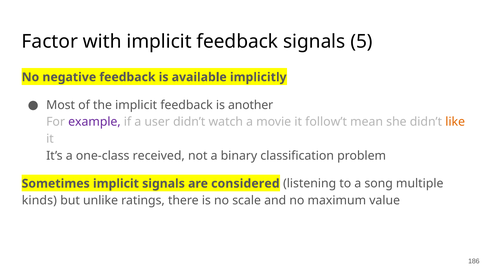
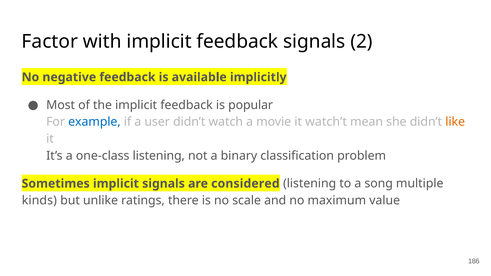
5: 5 -> 2
another: another -> popular
example colour: purple -> blue
follow’t: follow’t -> watch’t
one-class received: received -> listening
